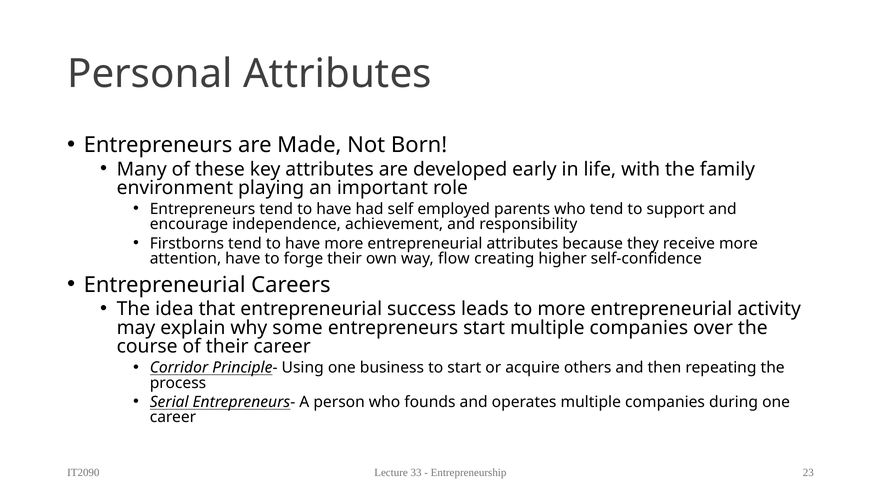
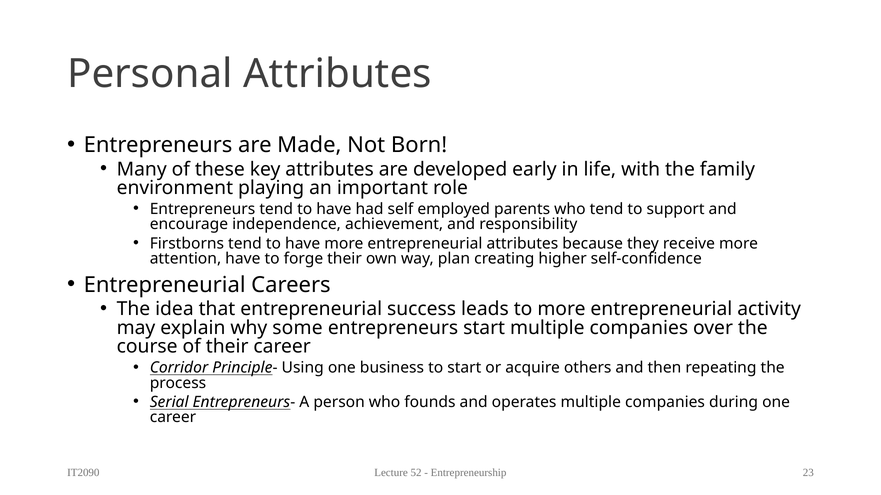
flow: flow -> plan
33: 33 -> 52
